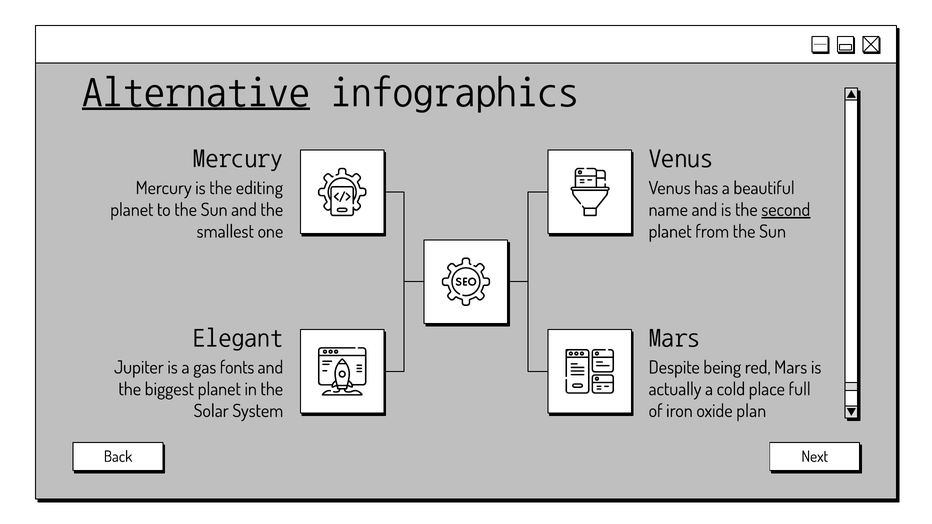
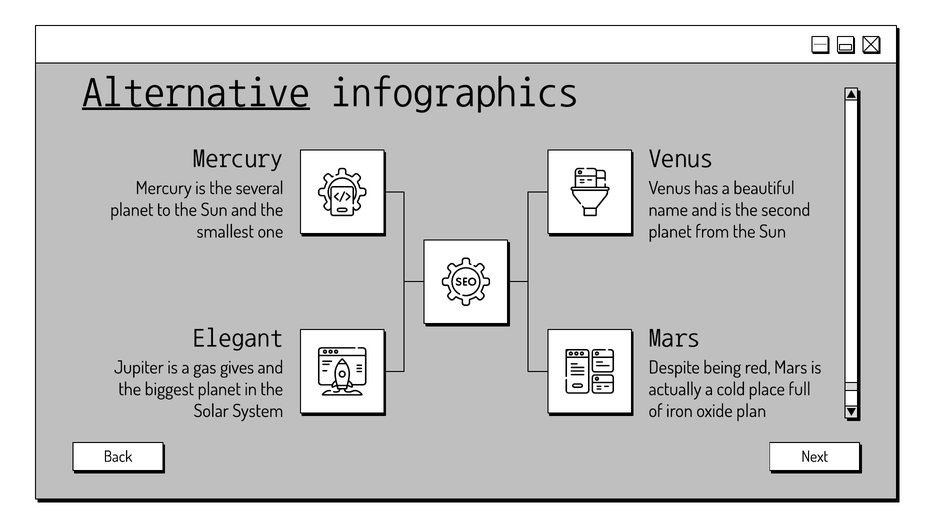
editing: editing -> several
second underline: present -> none
fonts: fonts -> gives
